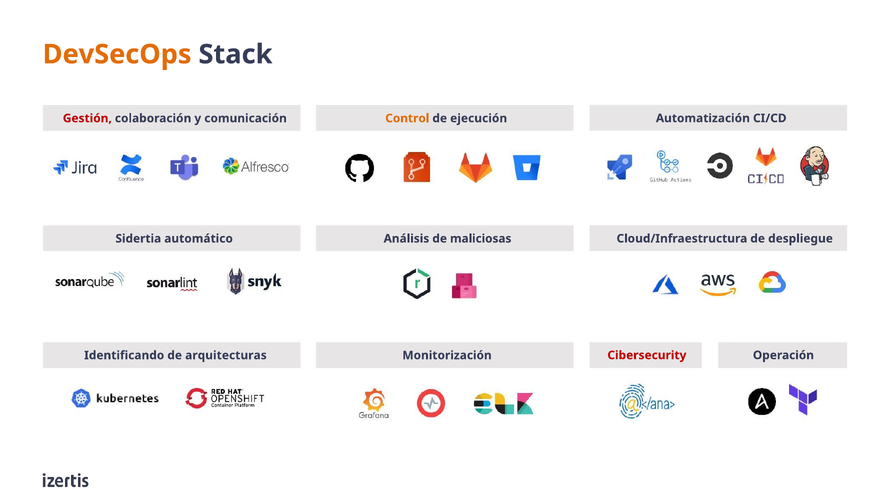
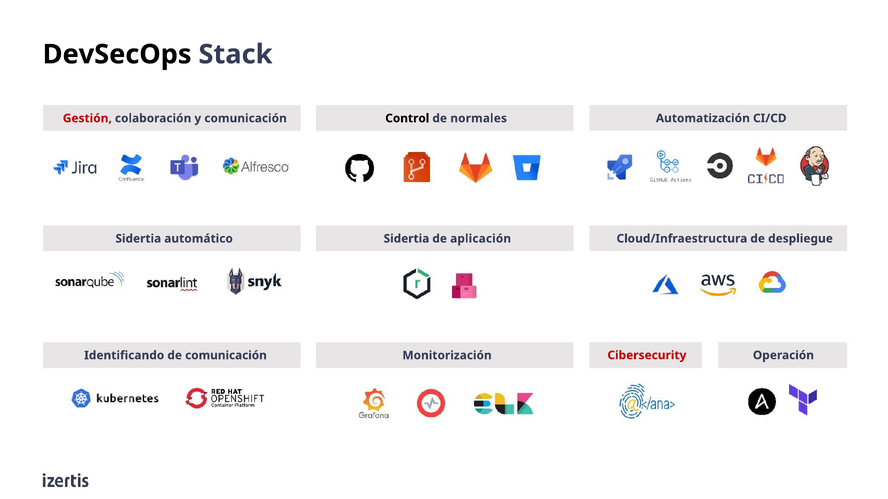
DevSecOps colour: orange -> black
Control colour: orange -> black
ejecución: ejecución -> normales
automático Análisis: Análisis -> Sidertia
maliciosas: maliciosas -> aplicación
de arquitecturas: arquitecturas -> comunicación
